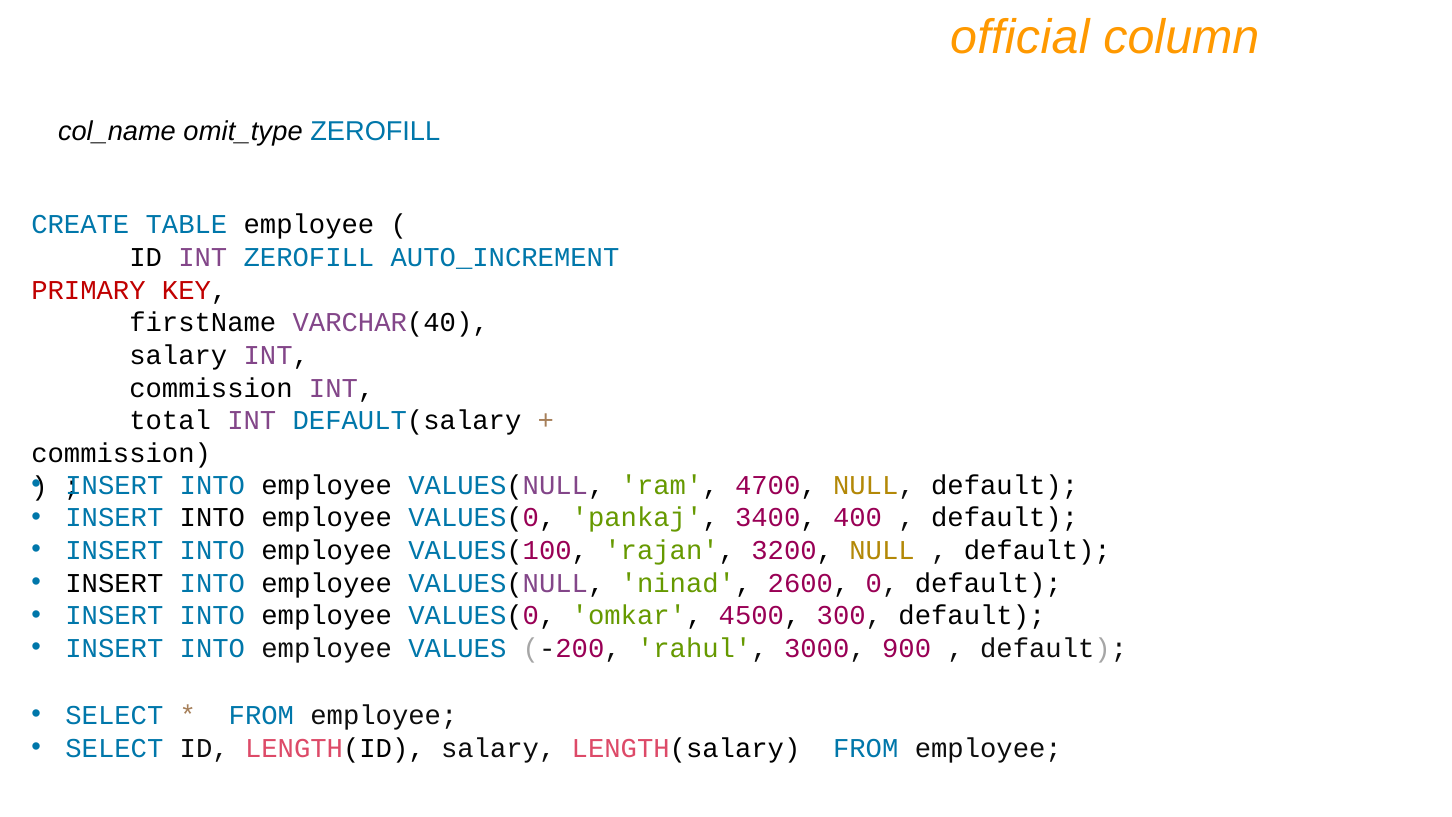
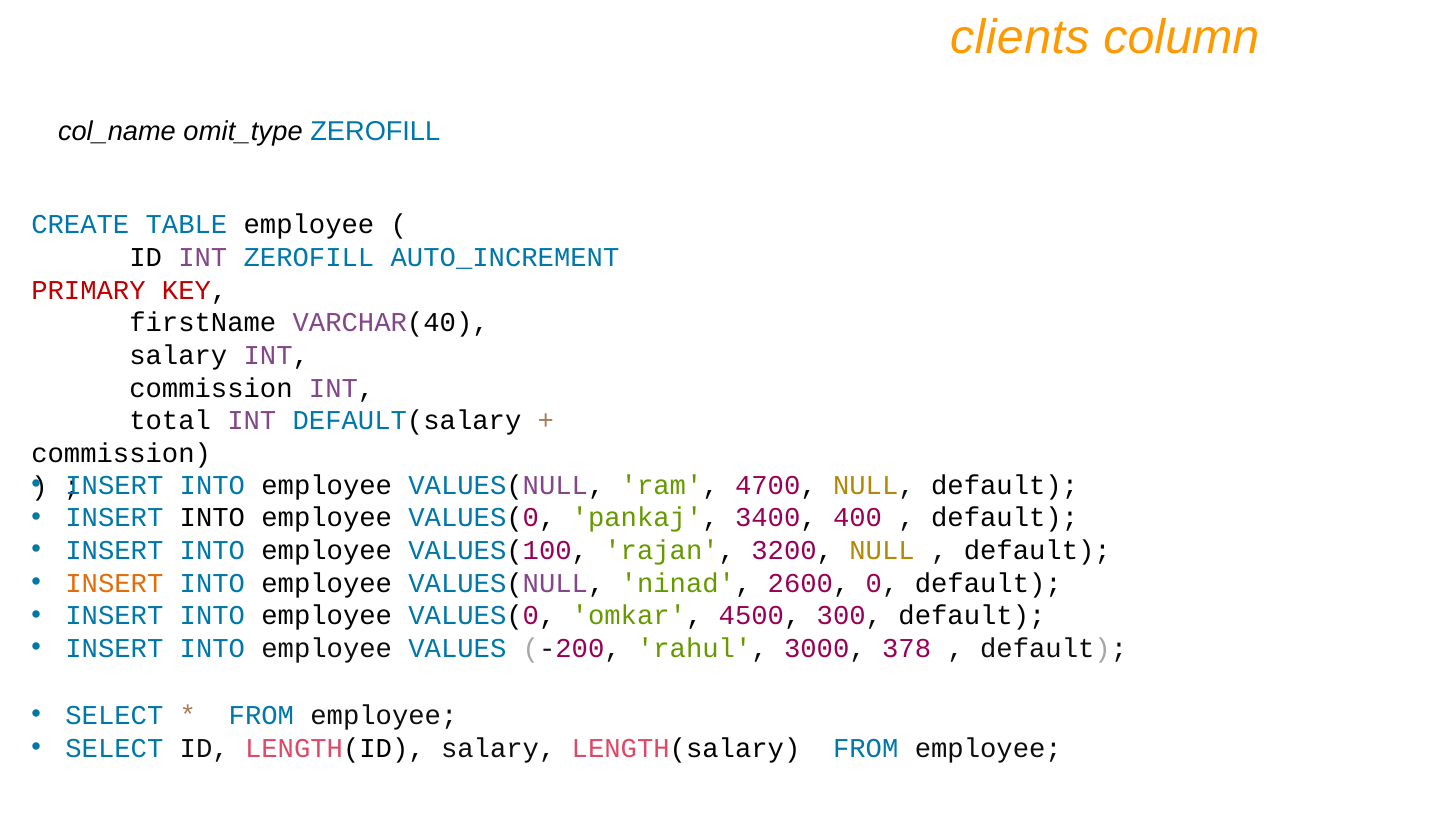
official: official -> clients
INSERT at (114, 583) colour: black -> orange
900: 900 -> 378
